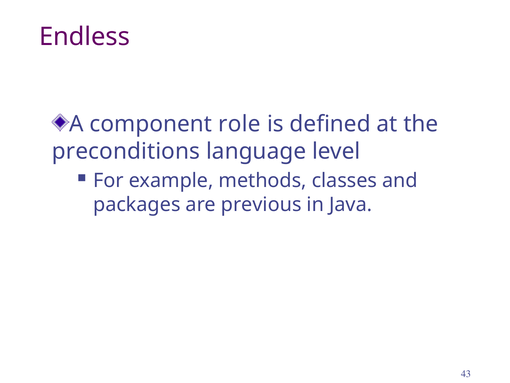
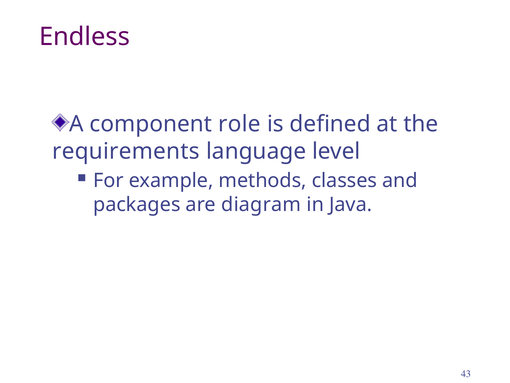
preconditions: preconditions -> requirements
previous: previous -> diagram
